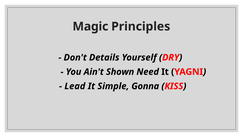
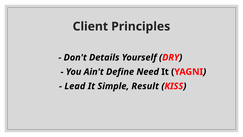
Magic: Magic -> Client
Shown: Shown -> Define
Gonna: Gonna -> Result
